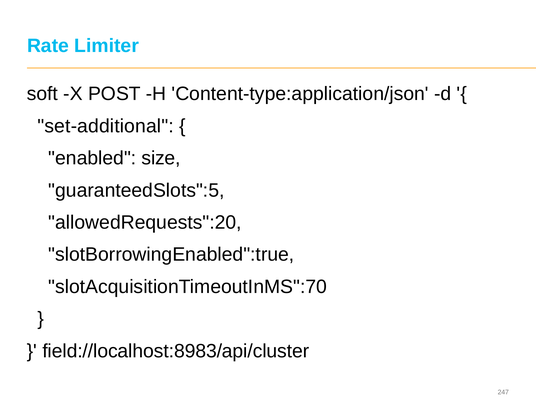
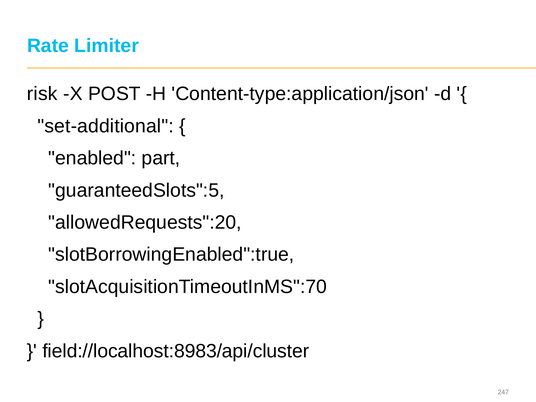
soft: soft -> risk
size: size -> part
